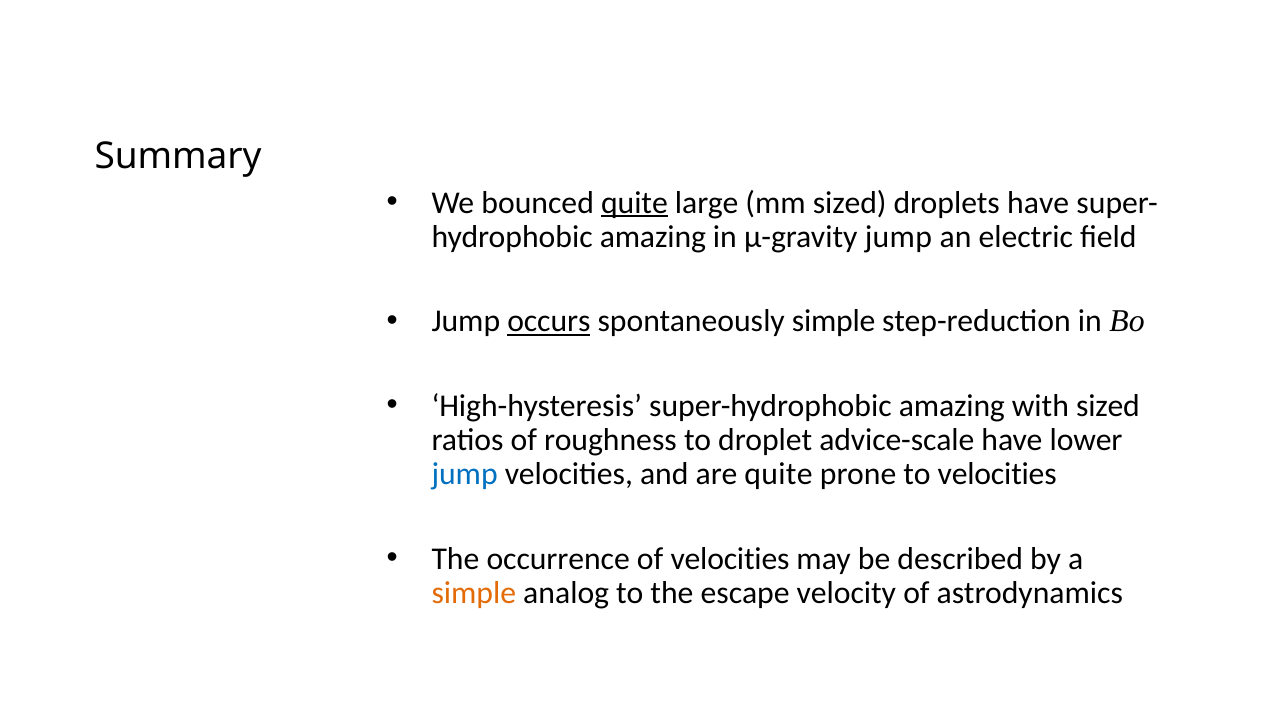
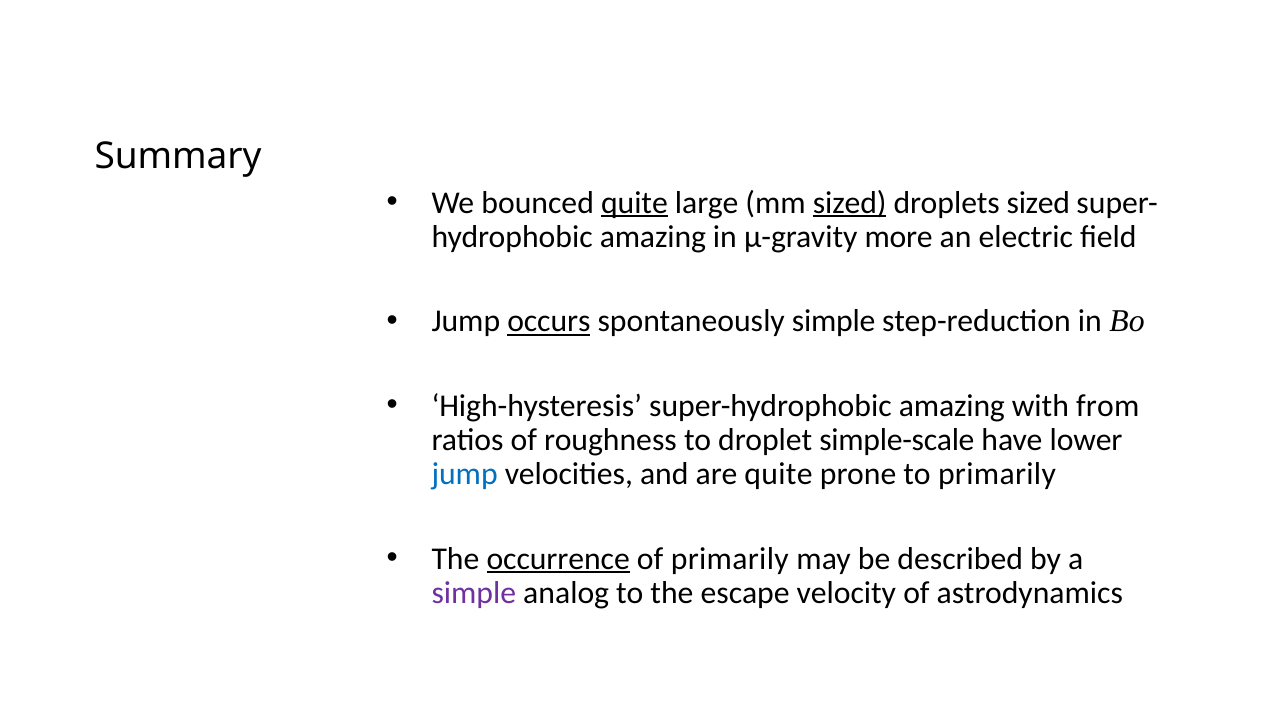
sized at (850, 203) underline: none -> present
droplets have: have -> sized
μ-gravity jump: jump -> more
with sized: sized -> from
advice-scale: advice-scale -> simple-scale
to velocities: velocities -> primarily
occurrence underline: none -> present
of velocities: velocities -> primarily
simple at (474, 593) colour: orange -> purple
